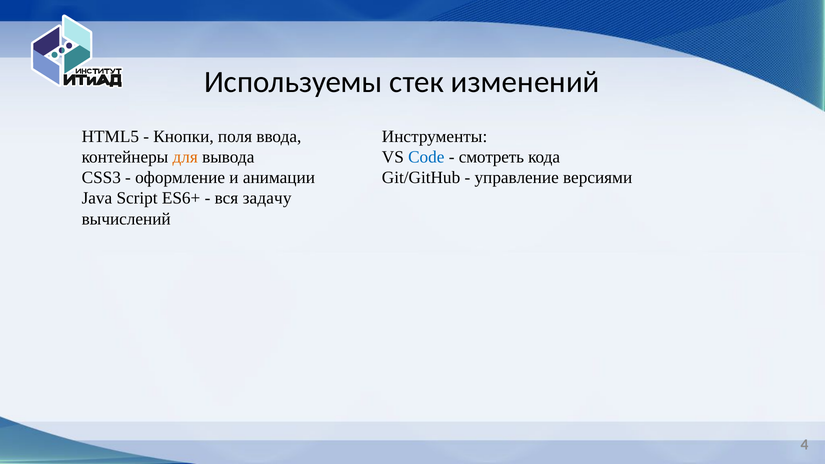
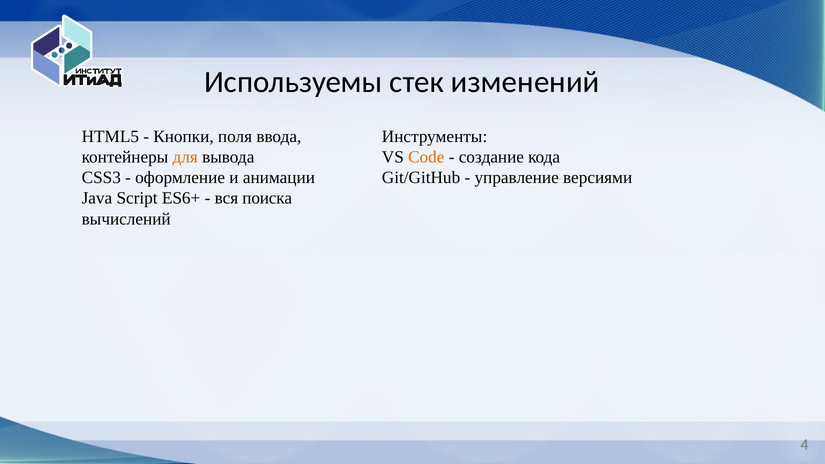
Code colour: blue -> orange
смотреть: смотреть -> создание
задачу: задачу -> поиска
